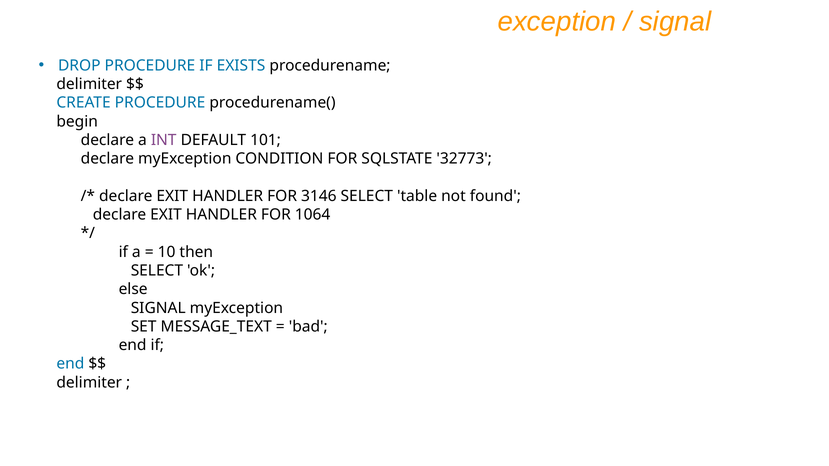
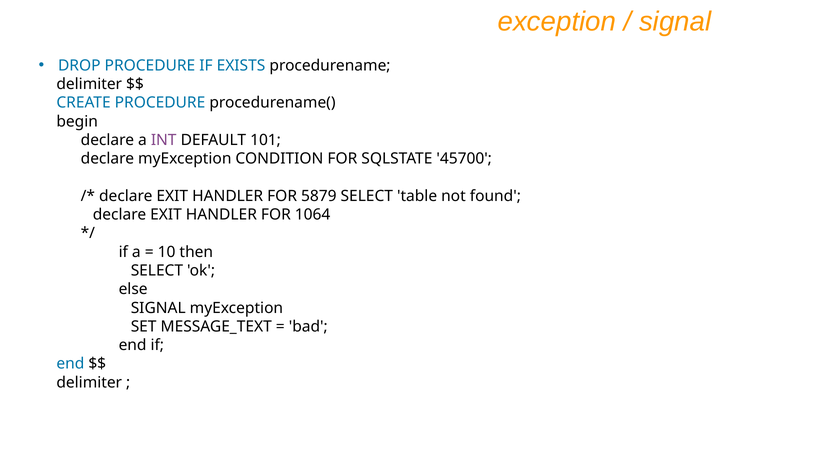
32773: 32773 -> 45700
3146: 3146 -> 5879
